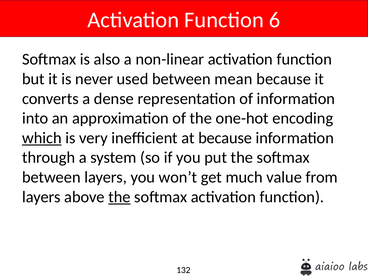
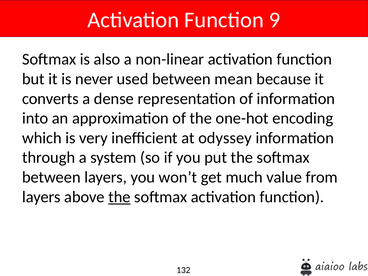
6: 6 -> 9
which underline: present -> none
at because: because -> odyssey
